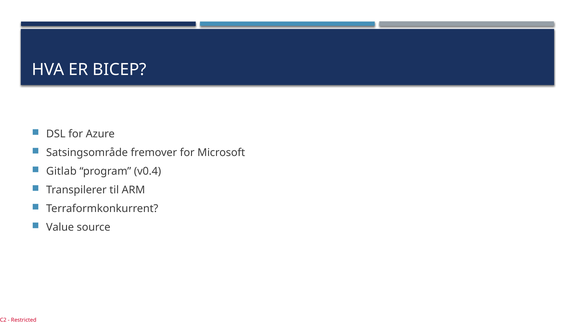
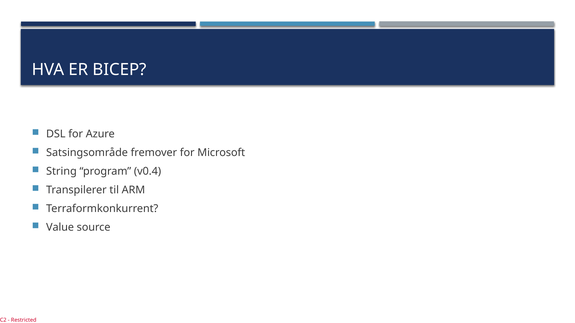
Gitlab: Gitlab -> String
